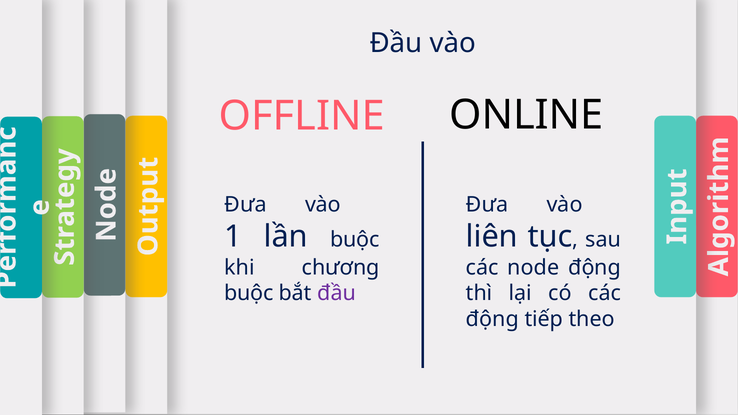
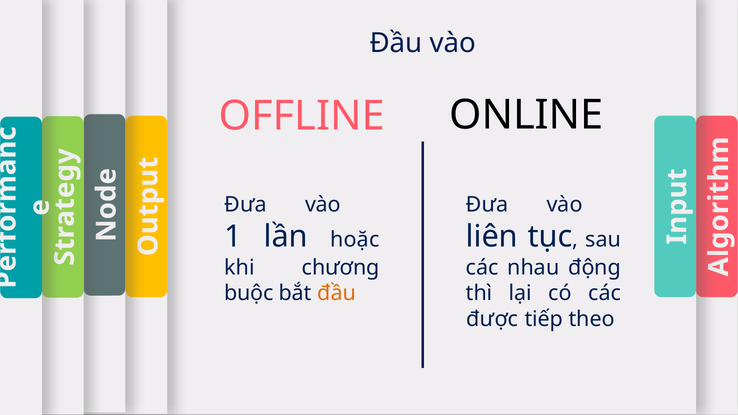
lần buộc: buộc -> hoặc
node: node -> nhau
đầu at (337, 293) colour: purple -> orange
động at (492, 319): động -> được
